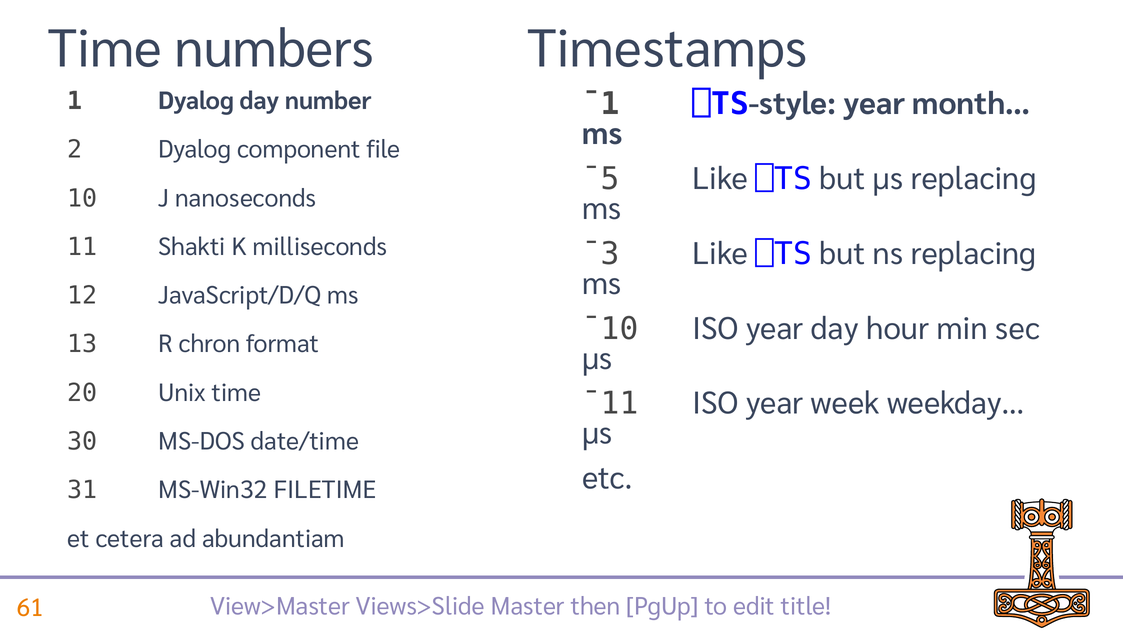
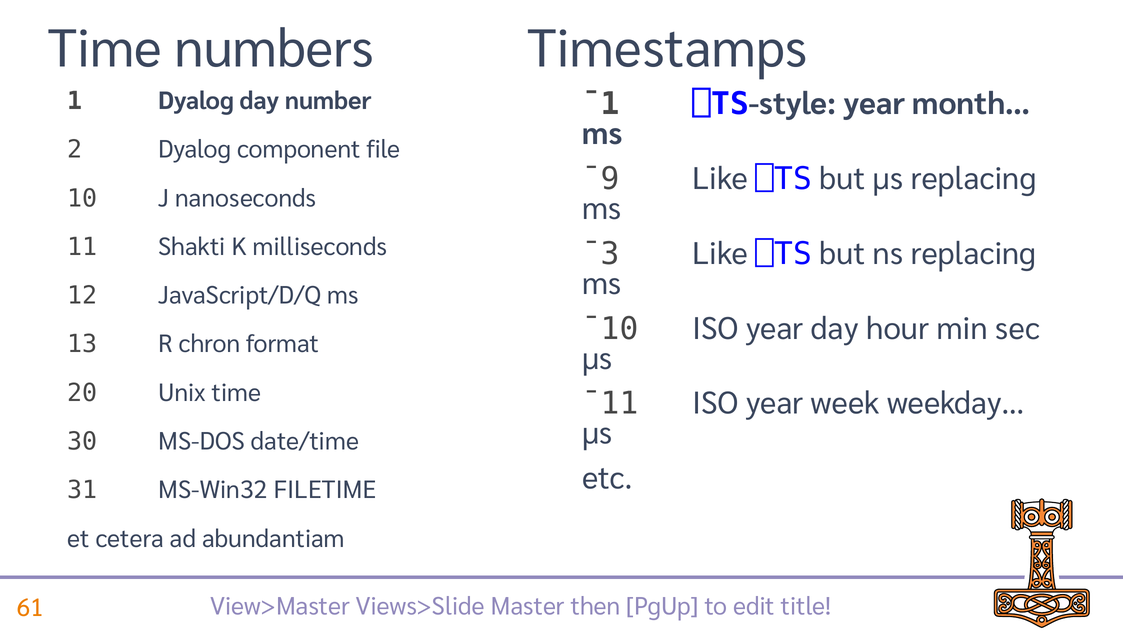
¯5: ¯5 -> ¯9
